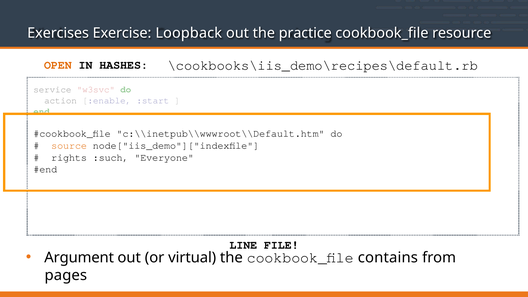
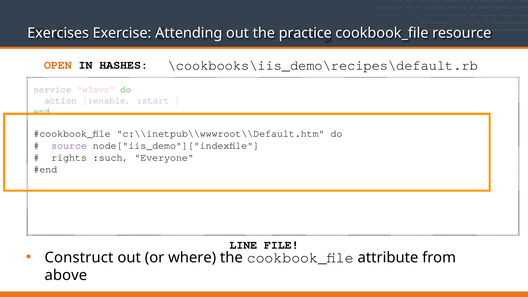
Loopback: Loopback -> Attending
source colour: orange -> purple
Argument: Argument -> Construct
virtual: virtual -> where
contains: contains -> attribute
pages: pages -> above
